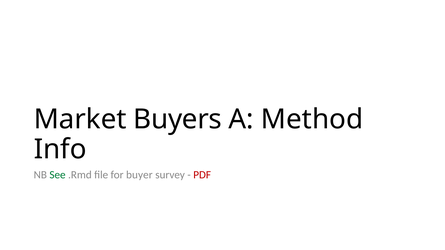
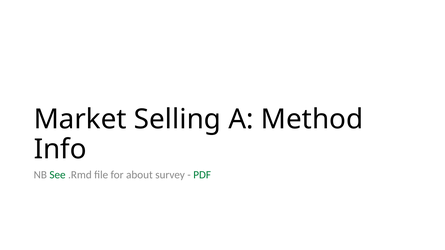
Buyers: Buyers -> Selling
buyer: buyer -> about
PDF colour: red -> green
